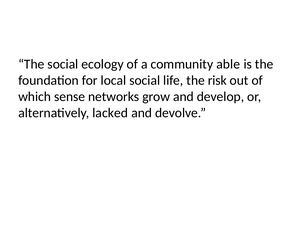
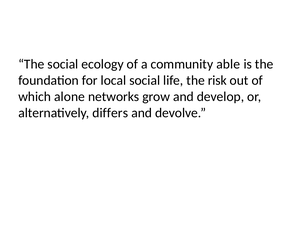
sense: sense -> alone
lacked: lacked -> differs
